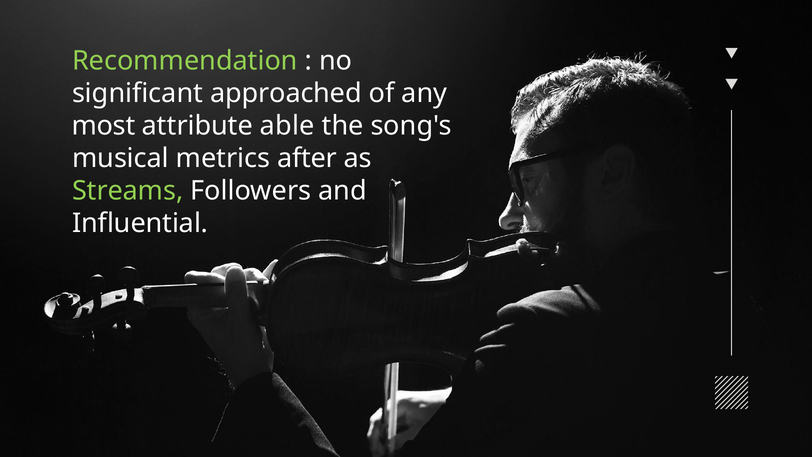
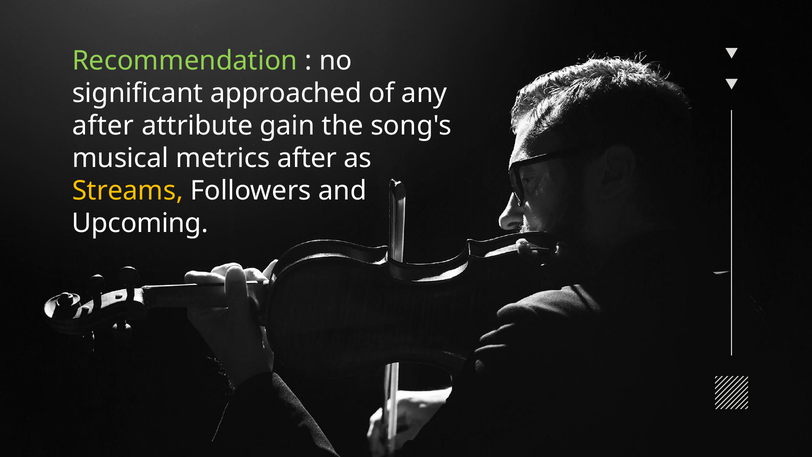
most at (104, 126): most -> after
able: able -> gain
Streams colour: light green -> yellow
Influential: Influential -> Upcoming
